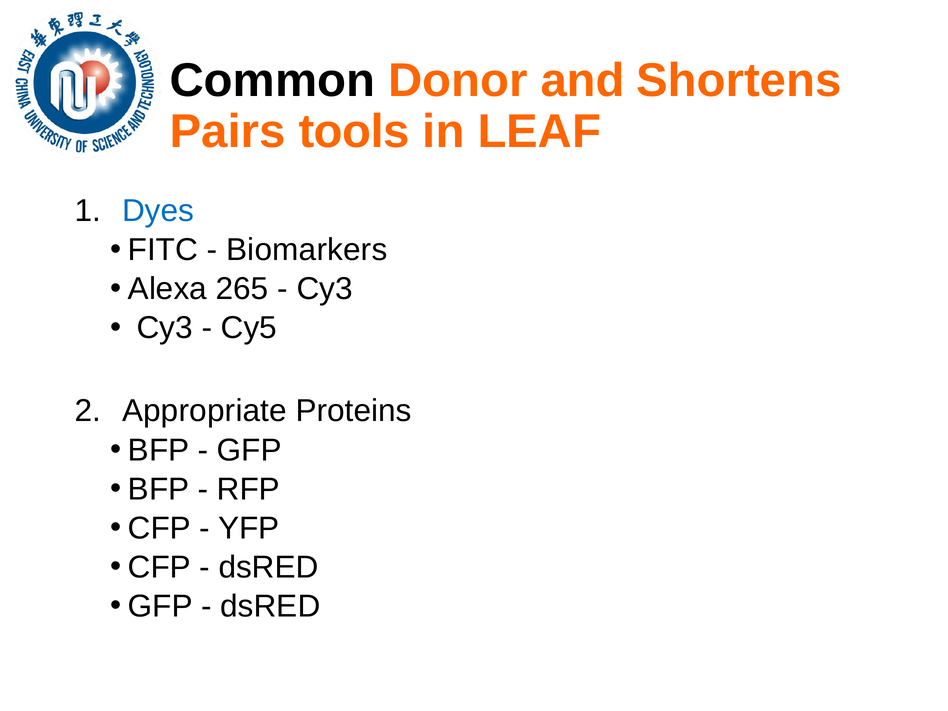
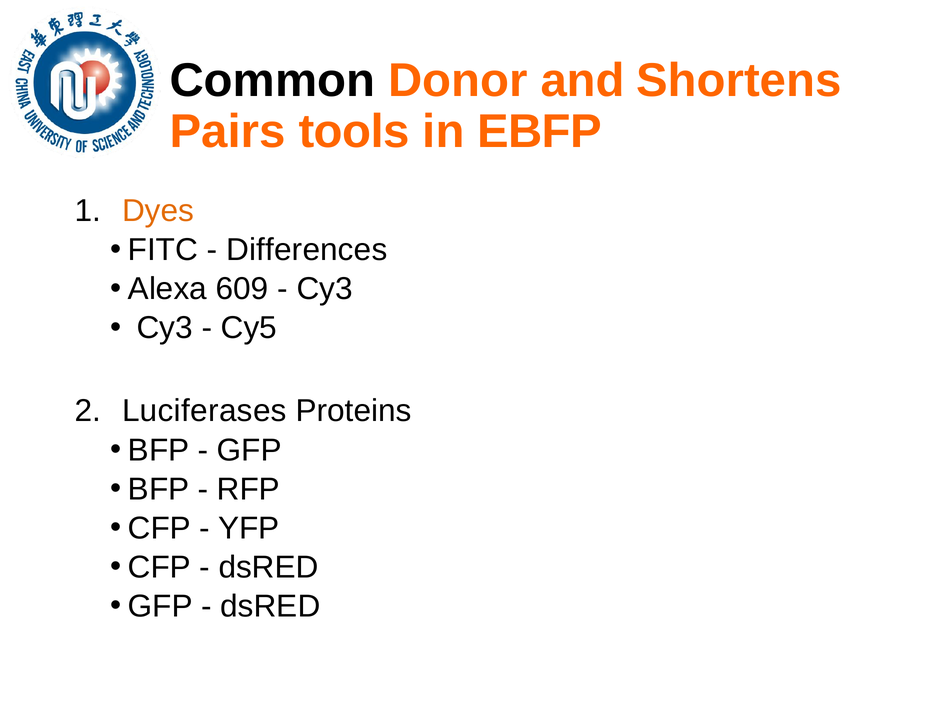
LEAF: LEAF -> EBFP
Dyes colour: blue -> orange
Biomarkers: Biomarkers -> Differences
265: 265 -> 609
Appropriate: Appropriate -> Luciferases
